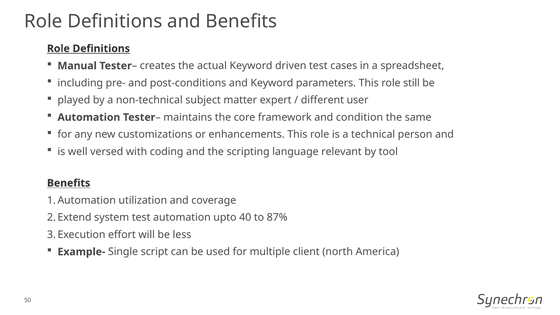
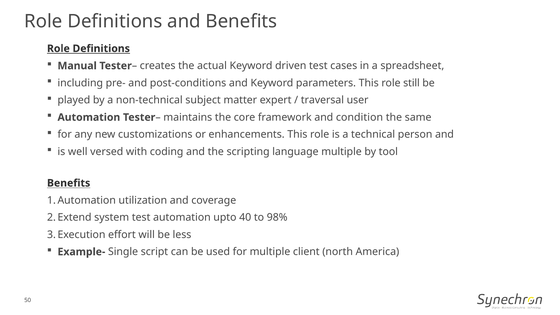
different: different -> traversal
language relevant: relevant -> multiple
87%: 87% -> 98%
